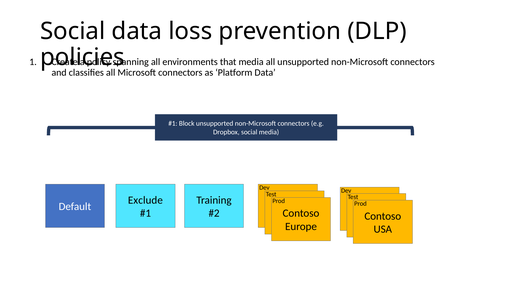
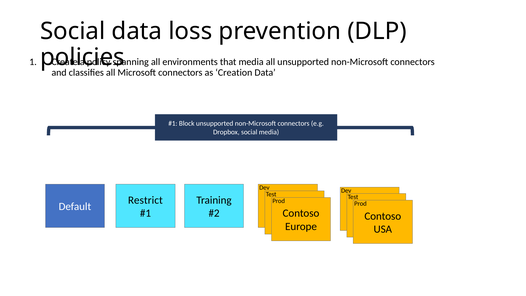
Platform: Platform -> Creation
Exclude: Exclude -> Restrict
